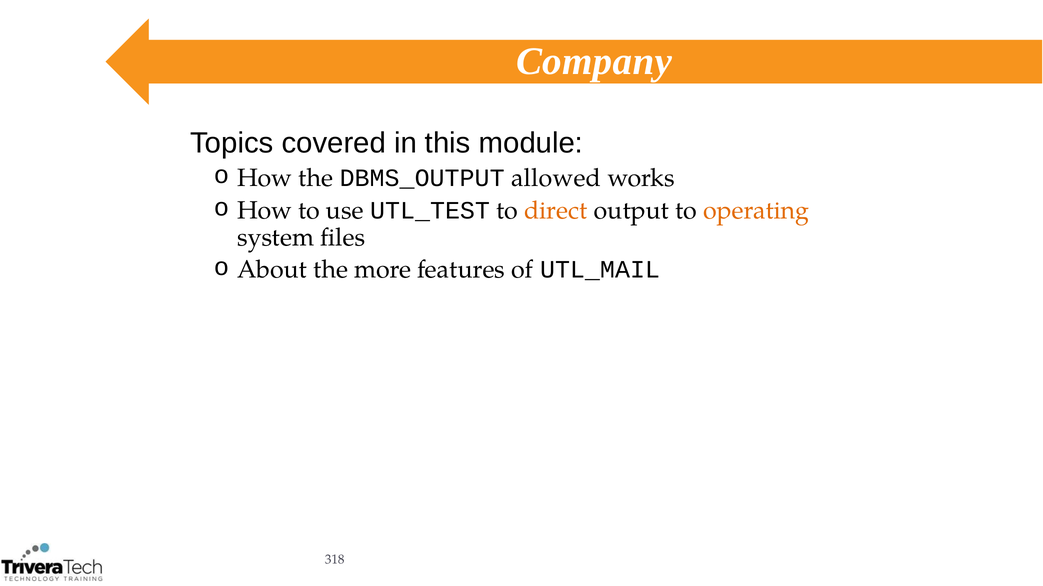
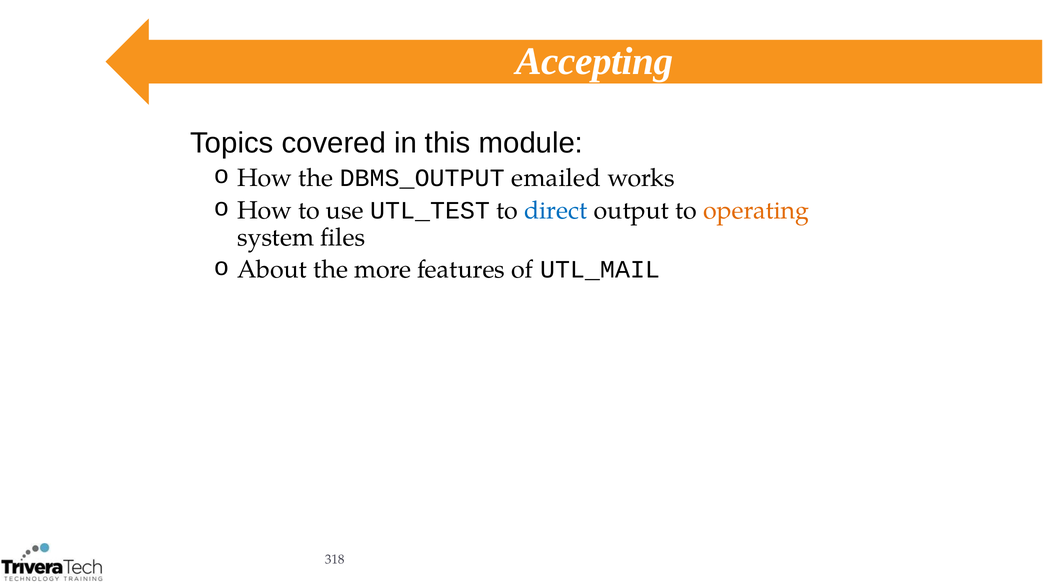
Company: Company -> Accepting
allowed: allowed -> emailed
direct colour: orange -> blue
